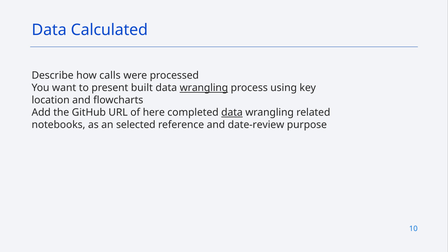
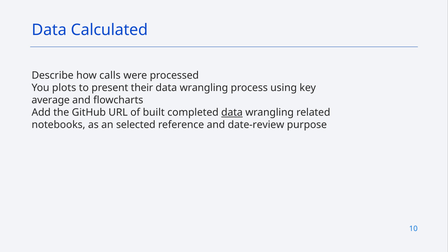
want: want -> plots
built: built -> their
wrangling at (204, 88) underline: present -> none
location: location -> average
here: here -> built
